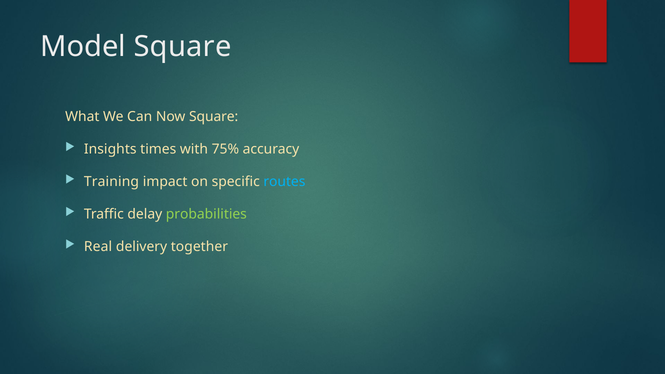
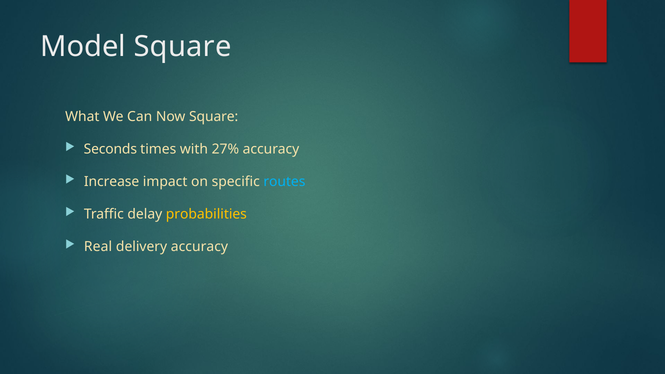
Insights: Insights -> Seconds
75%: 75% -> 27%
Training: Training -> Increase
probabilities colour: light green -> yellow
delivery together: together -> accuracy
